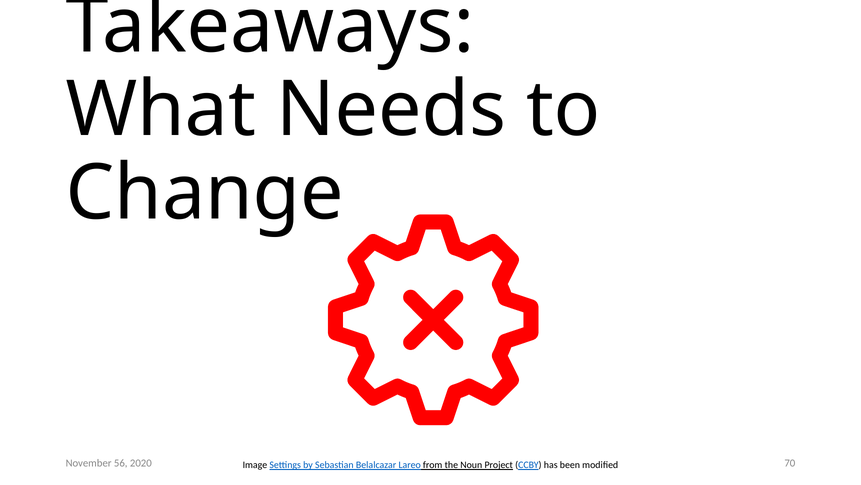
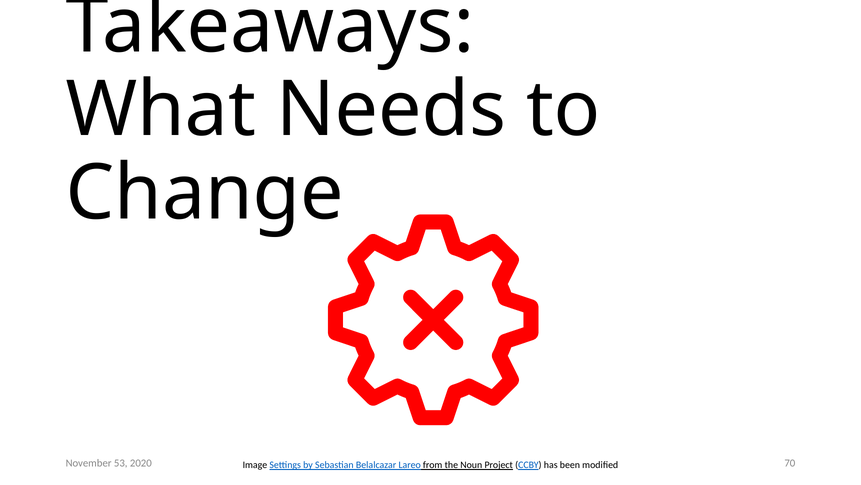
56: 56 -> 53
